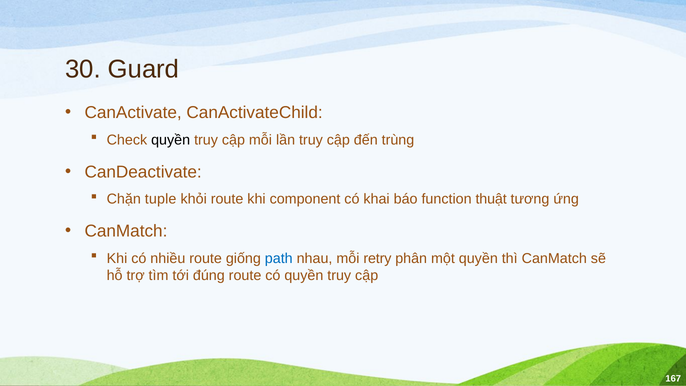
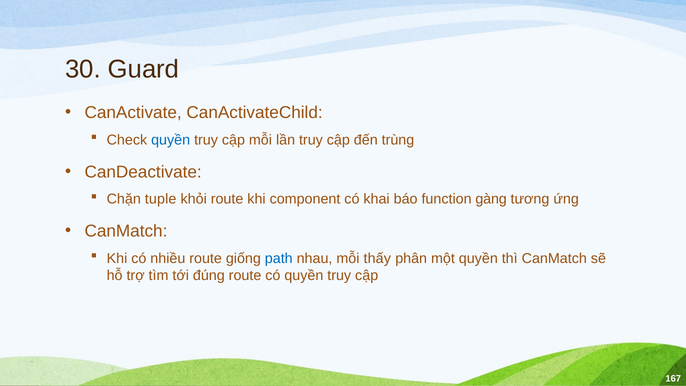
quyền at (171, 140) colour: black -> blue
thuật: thuật -> gàng
retry: retry -> thấy
